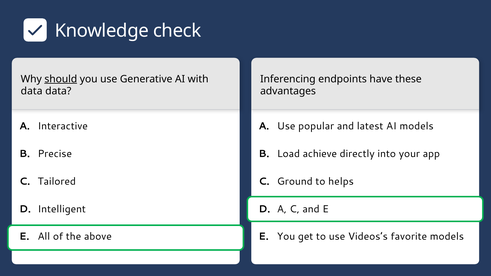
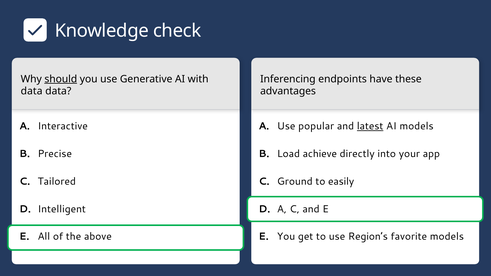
latest underline: none -> present
helps: helps -> easily
Videos’s: Videos’s -> Region’s
